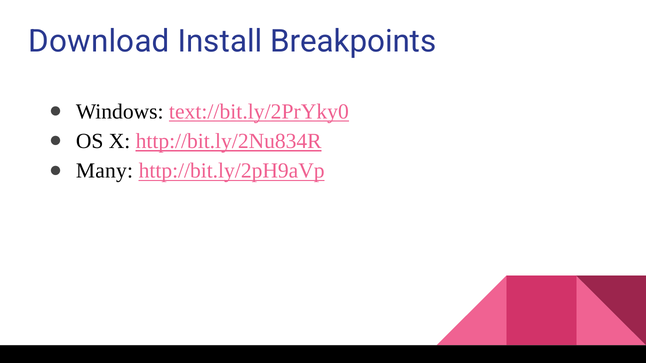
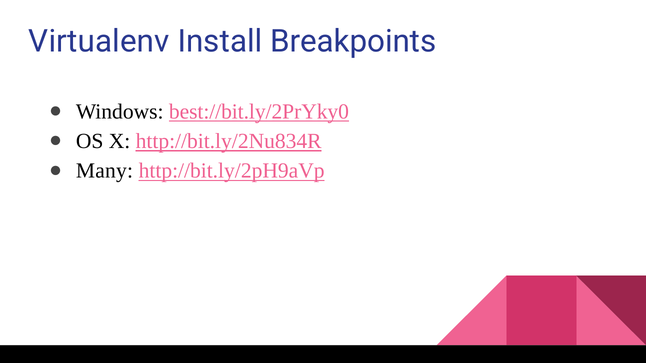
Download: Download -> Virtualenv
text://bit.ly/2PrYky0: text://bit.ly/2PrYky0 -> best://bit.ly/2PrYky0
